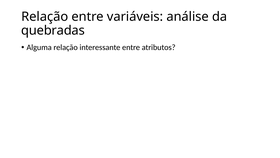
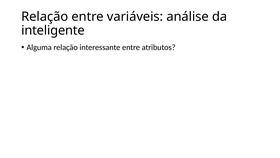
quebradas: quebradas -> inteligente
